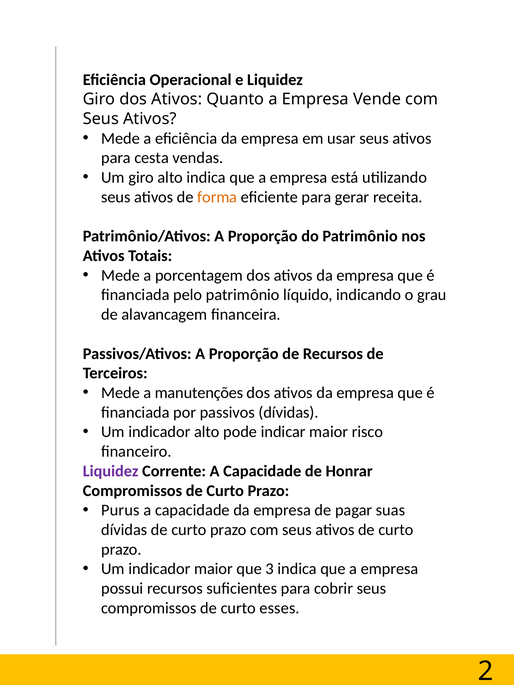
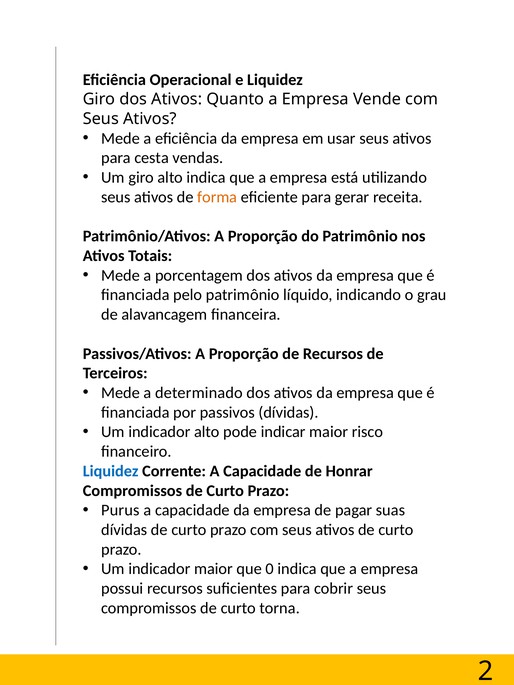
manutenções: manutenções -> determinado
Liquidez at (111, 471) colour: purple -> blue
que 3: 3 -> 0
esses: esses -> torna
